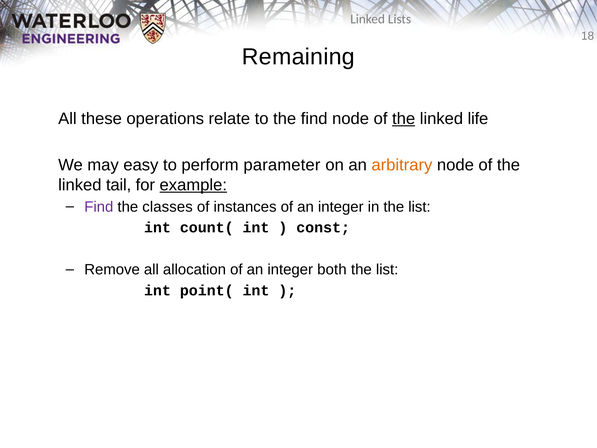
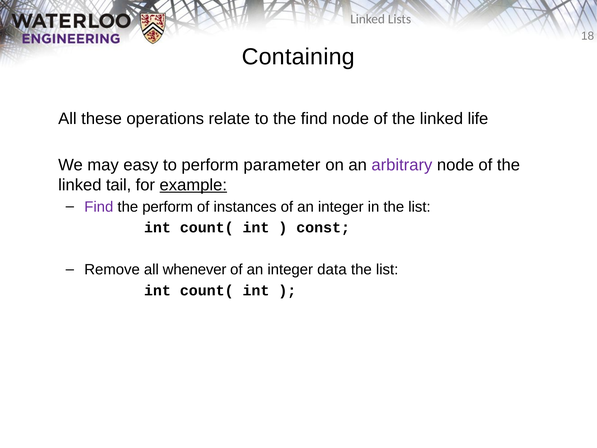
Remaining: Remaining -> Containing
the at (404, 119) underline: present -> none
arbitrary colour: orange -> purple
the classes: classes -> perform
allocation: allocation -> whenever
both: both -> data
point( at (207, 290): point( -> count(
